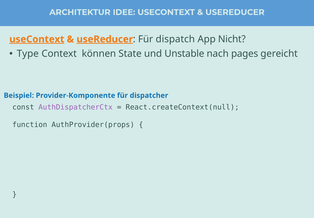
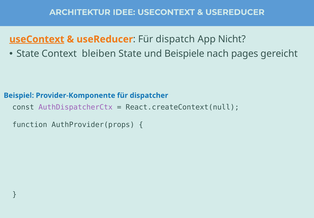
useReducer at (105, 39) underline: present -> none
Type at (28, 54): Type -> State
können: können -> bleiben
Unstable: Unstable -> Beispiele
